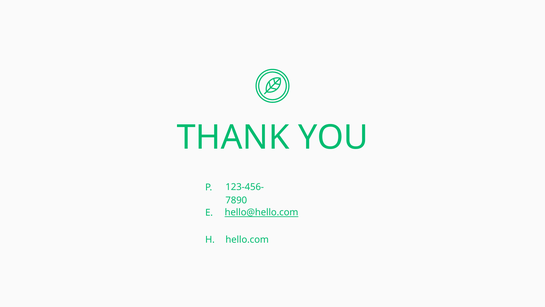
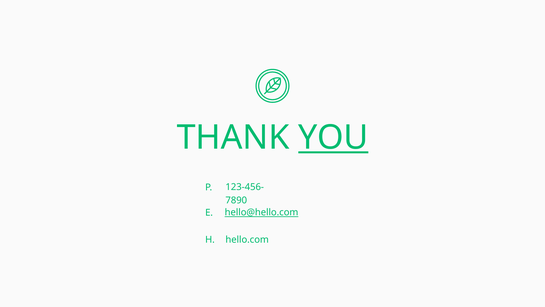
YOU underline: none -> present
